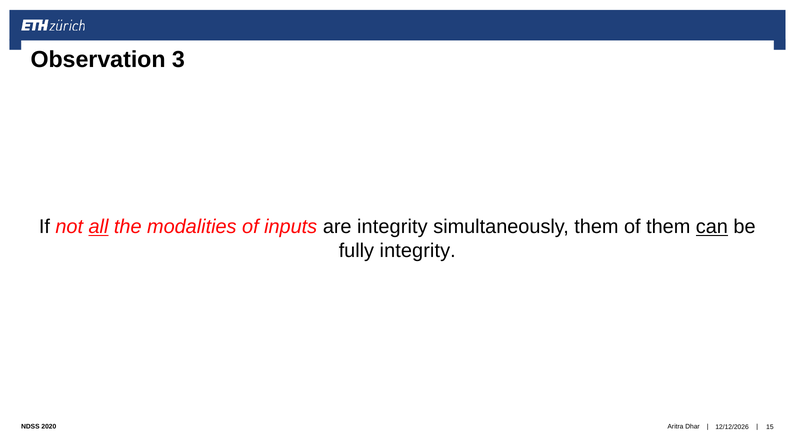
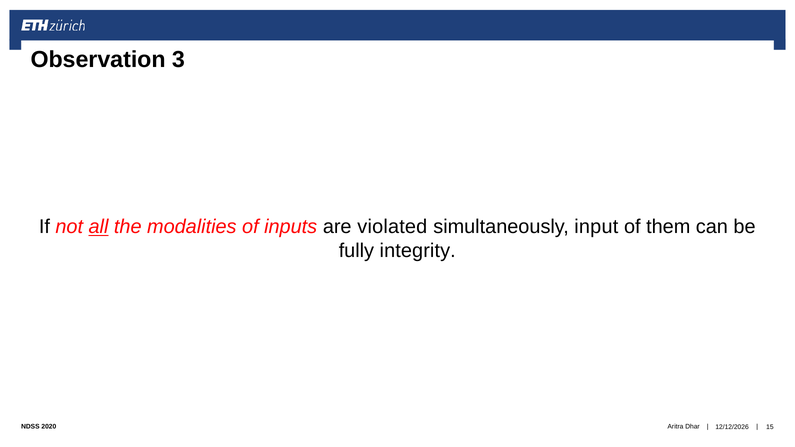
are integrity: integrity -> violated
simultaneously them: them -> input
can underline: present -> none
